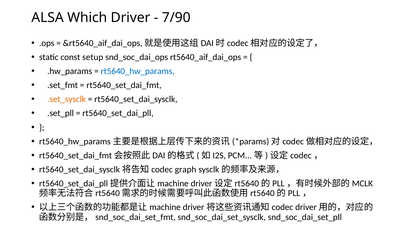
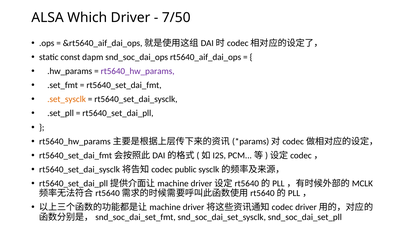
7/90: 7/90 -> 7/50
setup: setup -> dapm
rt5640_hw_params colour: blue -> purple
graph: graph -> public
